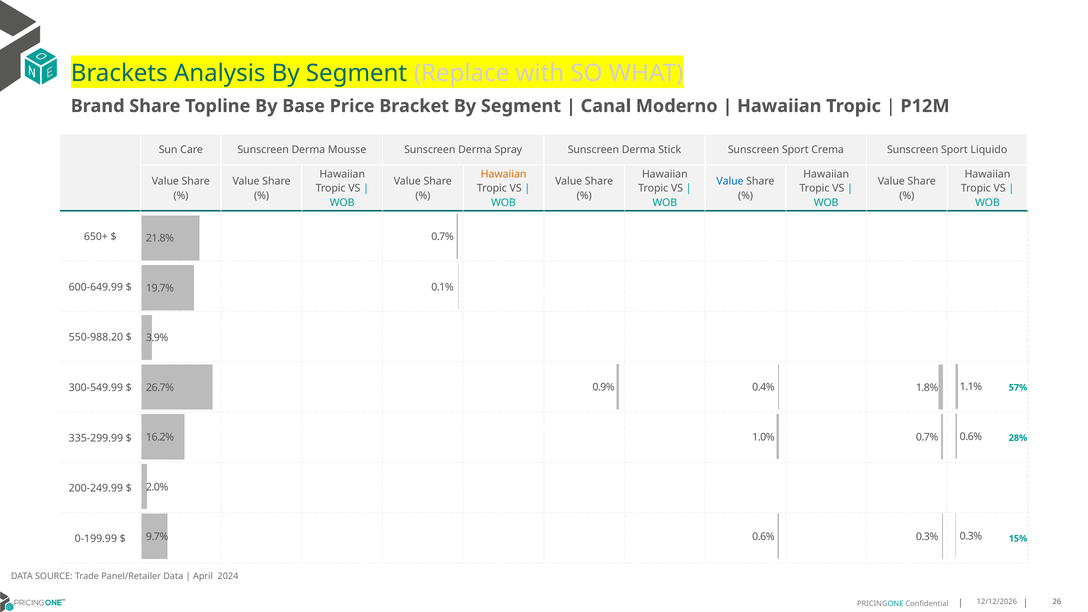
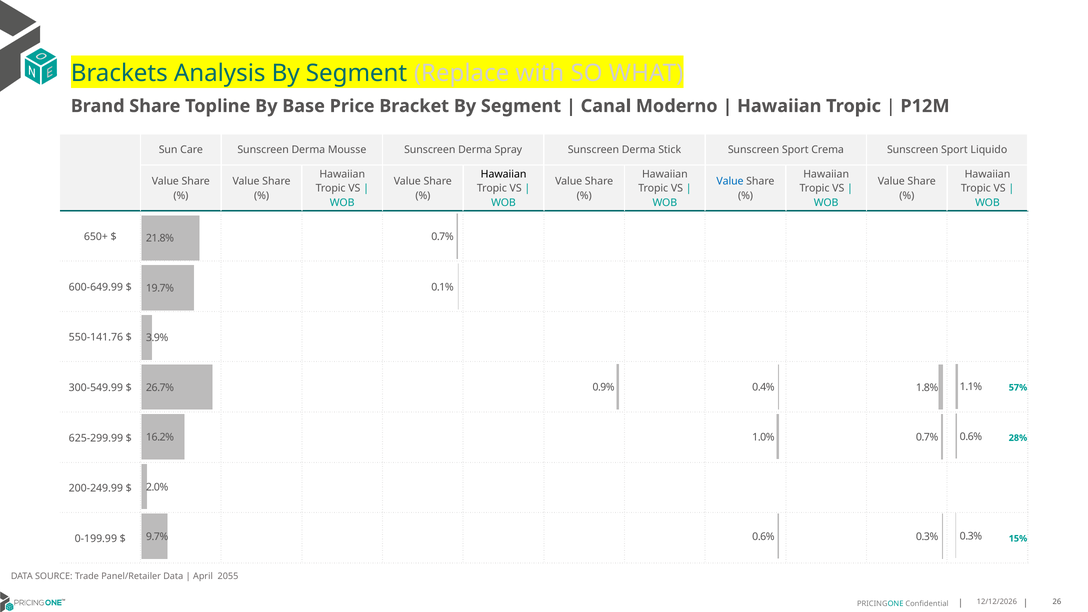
Hawaiian at (504, 174) colour: orange -> black
550-988.20: 550-988.20 -> 550-141.76
335-299.99: 335-299.99 -> 625-299.99
2024: 2024 -> 2055
